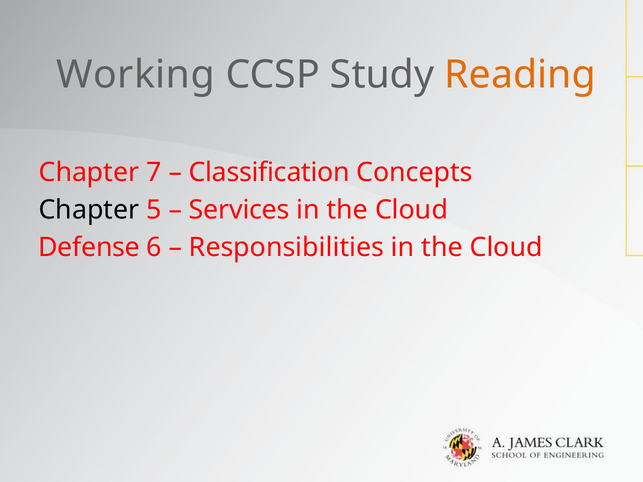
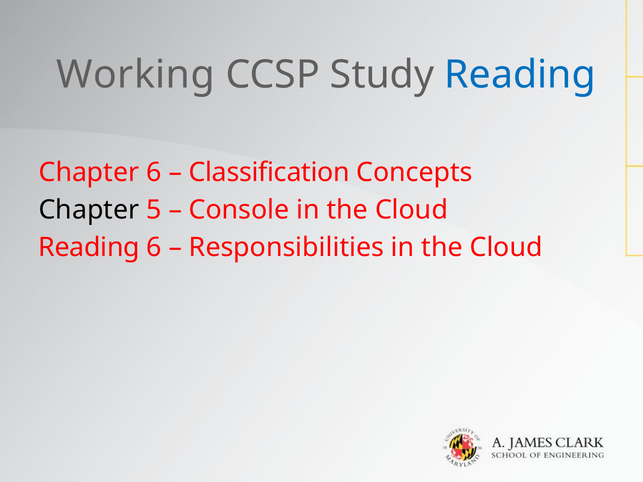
Reading at (520, 75) colour: orange -> blue
Chapter 7: 7 -> 6
Services: Services -> Console
Defense at (89, 247): Defense -> Reading
